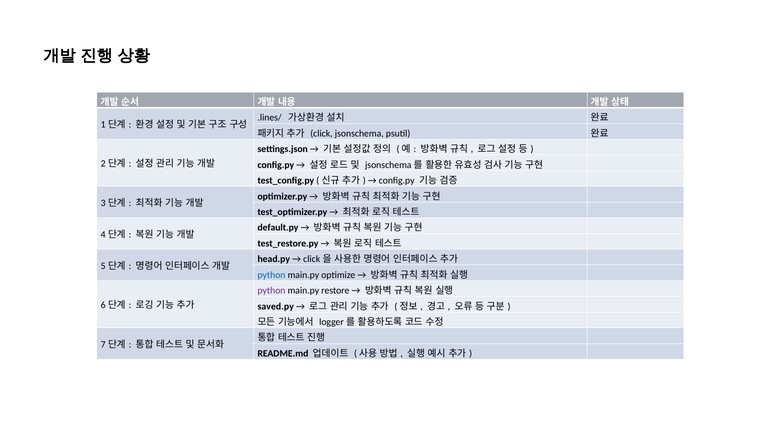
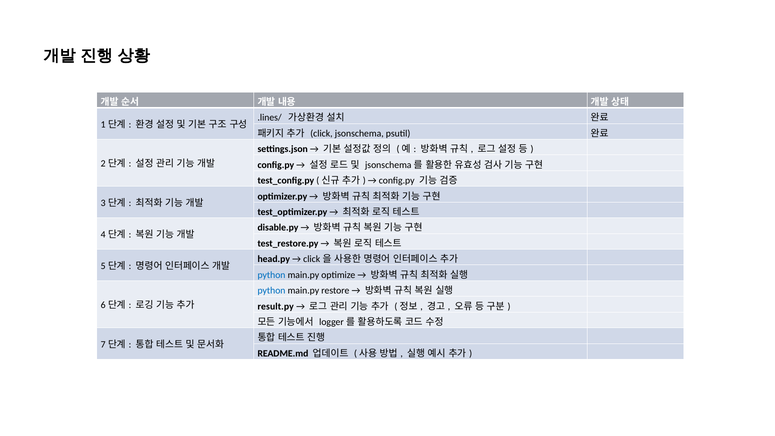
default.py: default.py -> disable.py
python at (271, 291) colour: purple -> blue
saved.py: saved.py -> result.py
